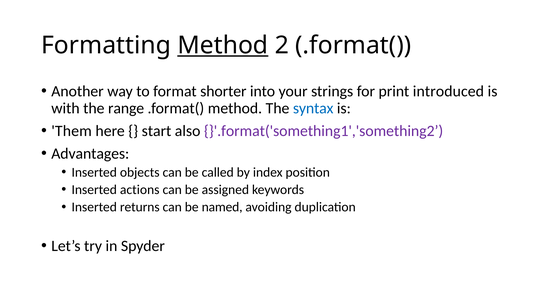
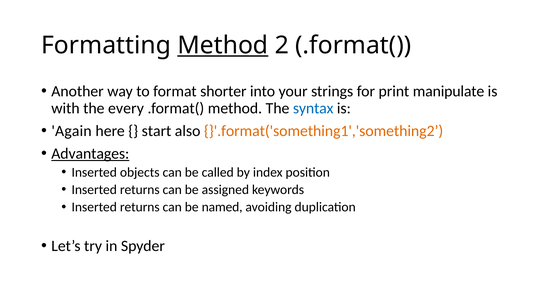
introduced: introduced -> manipulate
range: range -> every
Them: Them -> Again
}'.format('something1','something2 colour: purple -> orange
Advantages underline: none -> present
actions at (140, 190): actions -> returns
